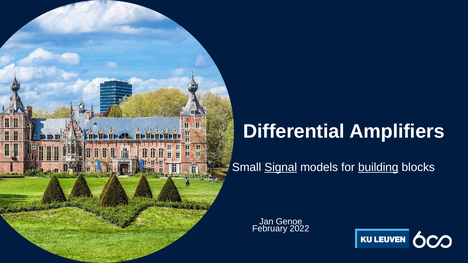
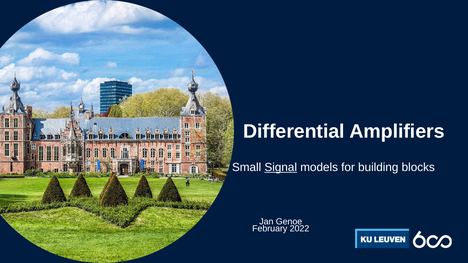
building underline: present -> none
